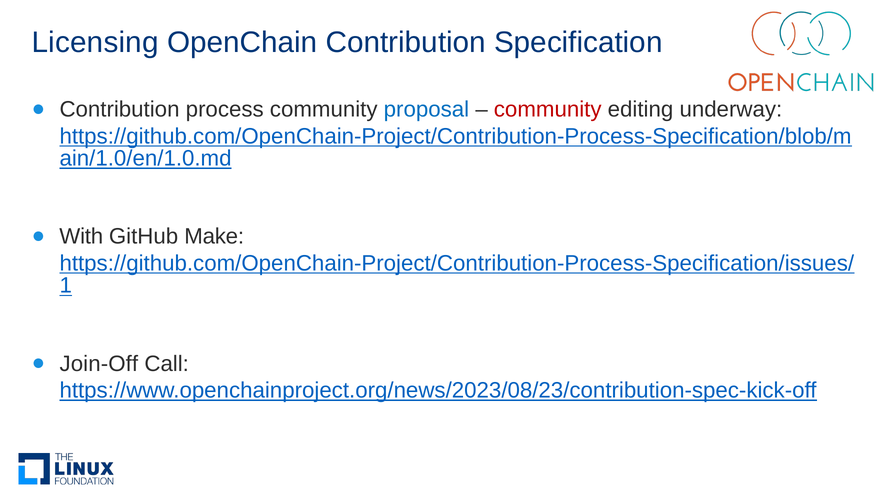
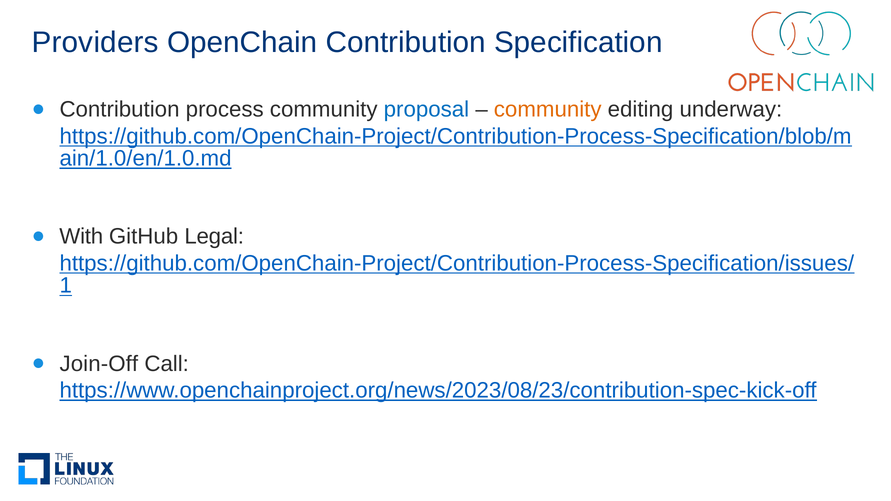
Licensing: Licensing -> Providers
community at (548, 110) colour: red -> orange
Make: Make -> Legal
